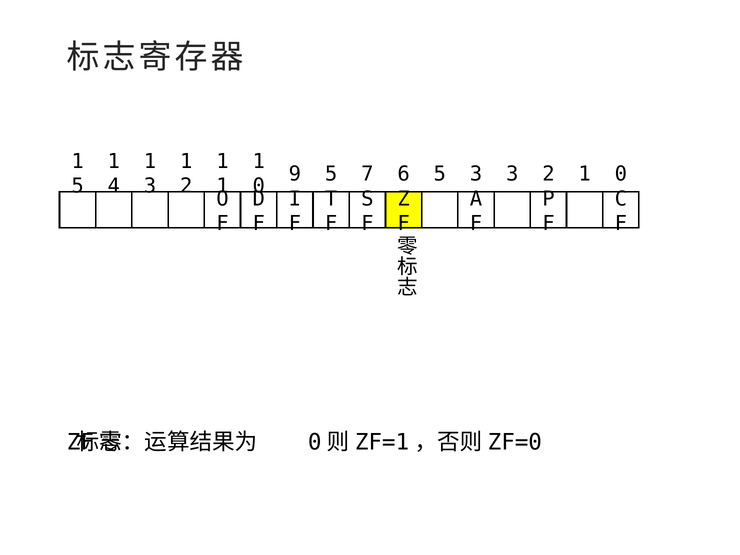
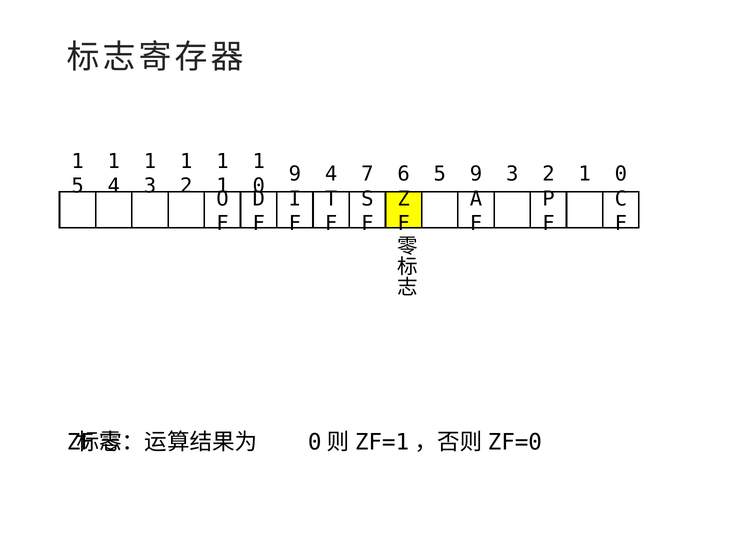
9 5: 5 -> 4
5 3: 3 -> 9
